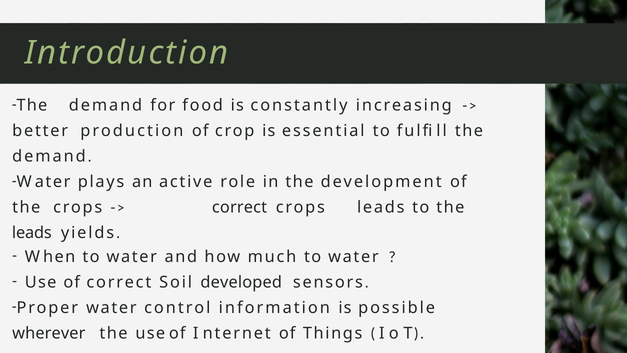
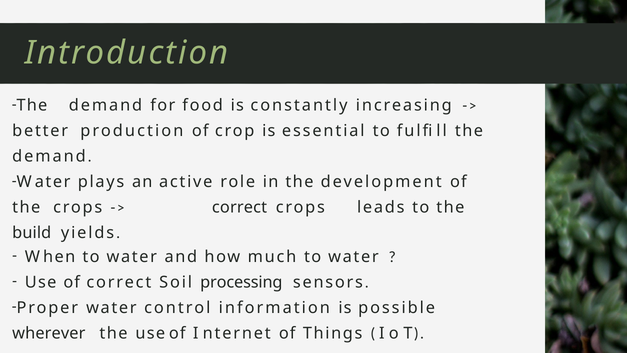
leads at (32, 233): leads -> build
developed: developed -> processing
